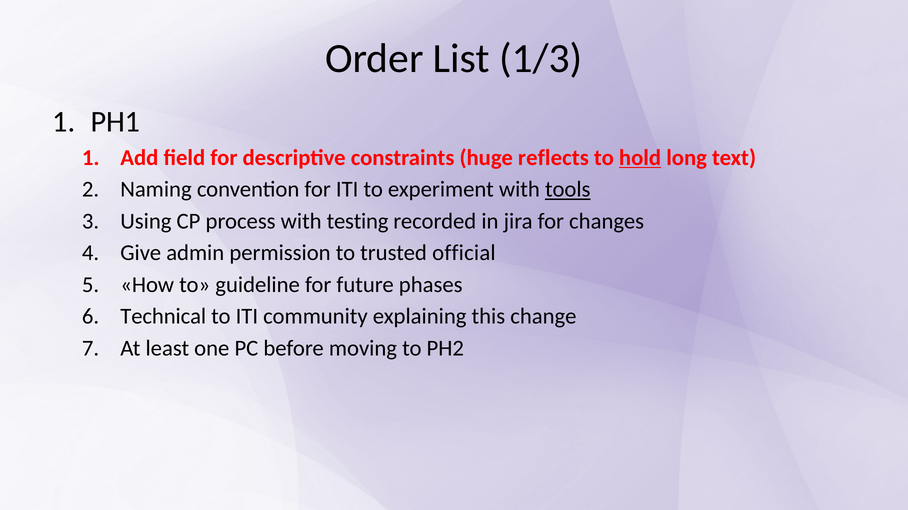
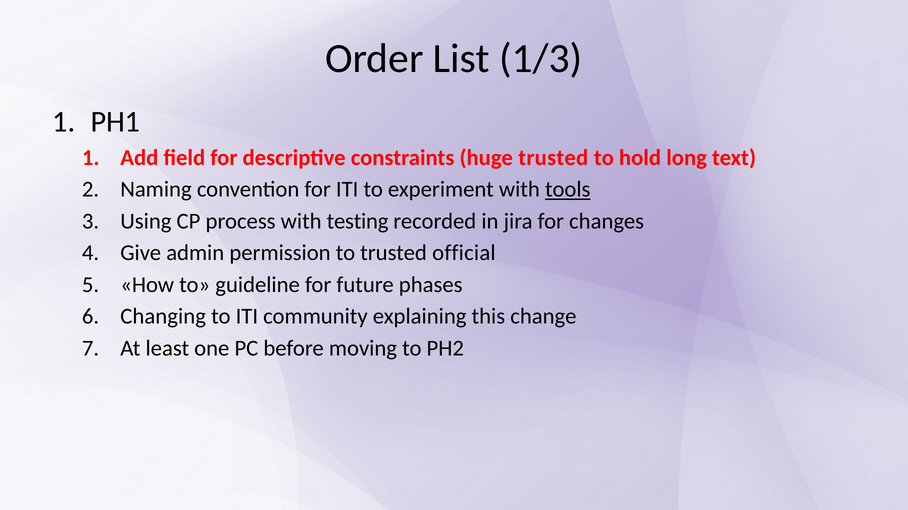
huge reflects: reflects -> trusted
hold underline: present -> none
Technical: Technical -> Changing
